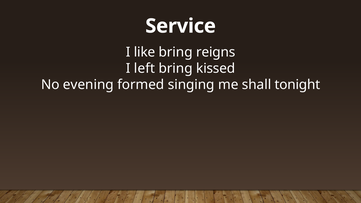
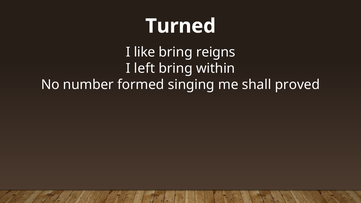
Service: Service -> Turned
kissed: kissed -> within
evening: evening -> number
tonight: tonight -> proved
